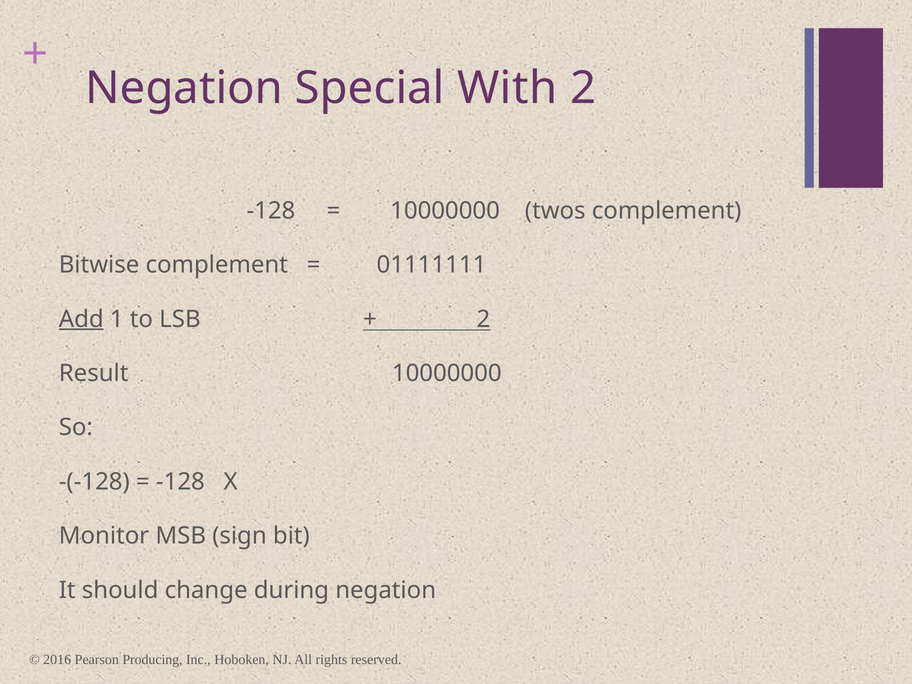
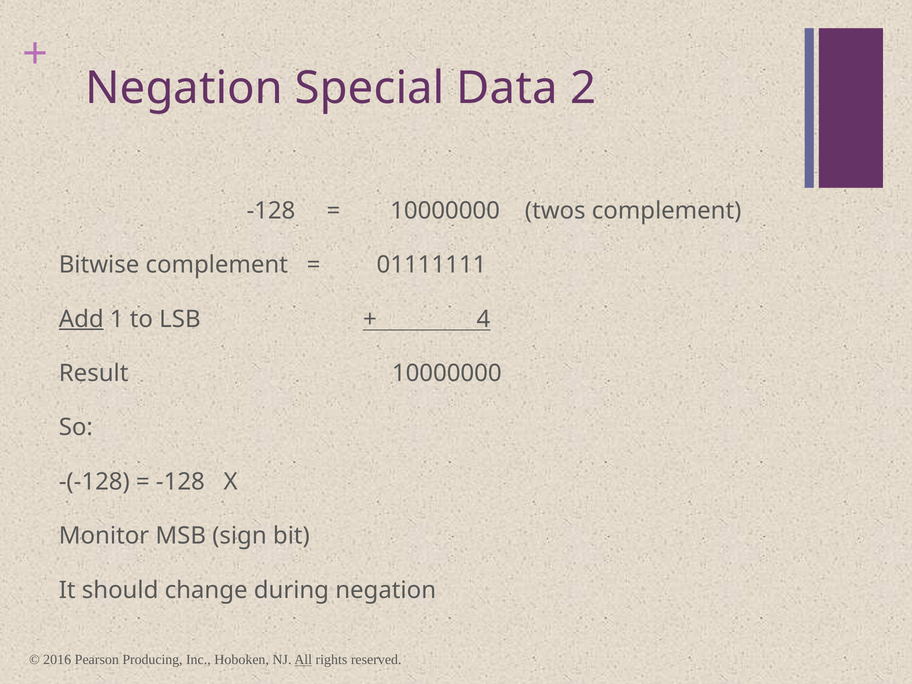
With: With -> Data
2 at (483, 319): 2 -> 4
All underline: none -> present
